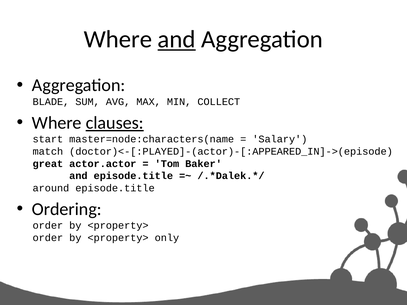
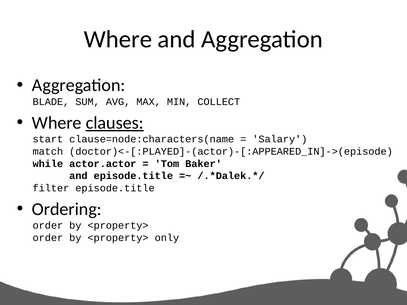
and at (177, 39) underline: present -> none
master=node:characters(name: master=node:characters(name -> clause=node:characters(name
great: great -> while
around: around -> filter
